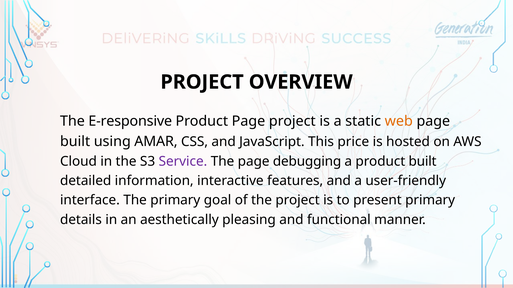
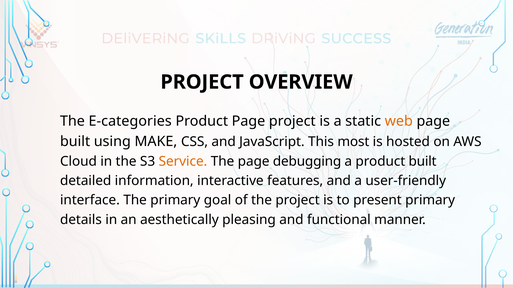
E-responsive: E-responsive -> E-categories
AMAR: AMAR -> MAKE
price: price -> most
Service colour: purple -> orange
